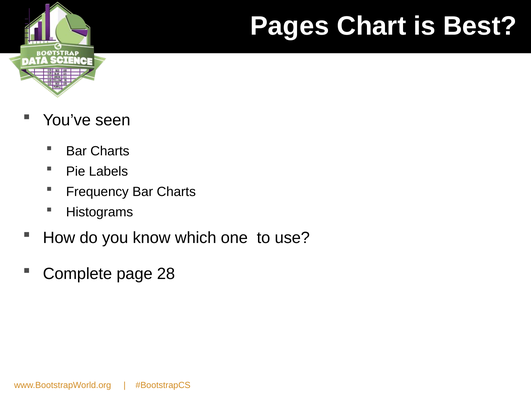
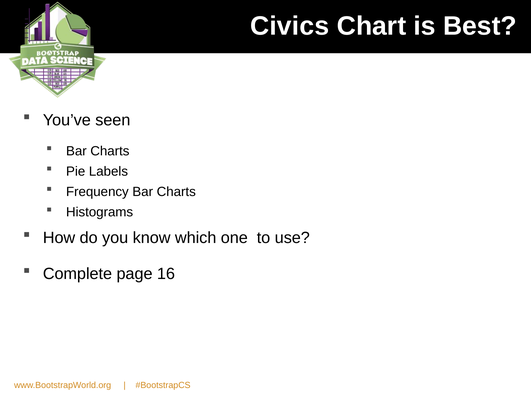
Pages: Pages -> Civics
28: 28 -> 16
